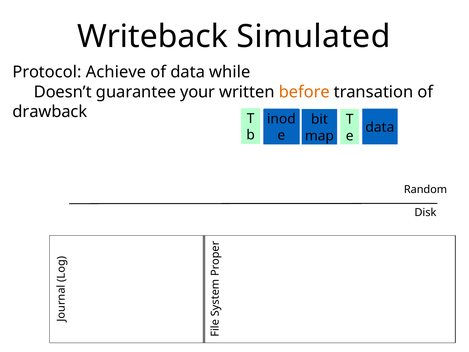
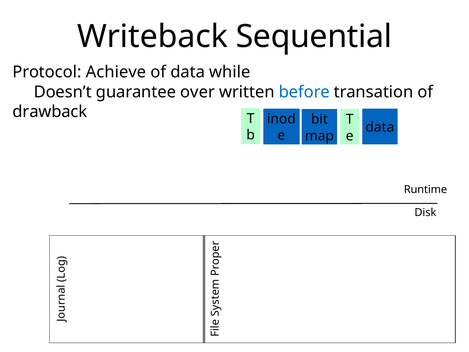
Simulated: Simulated -> Sequential
your: your -> over
before colour: orange -> blue
Random: Random -> Runtime
